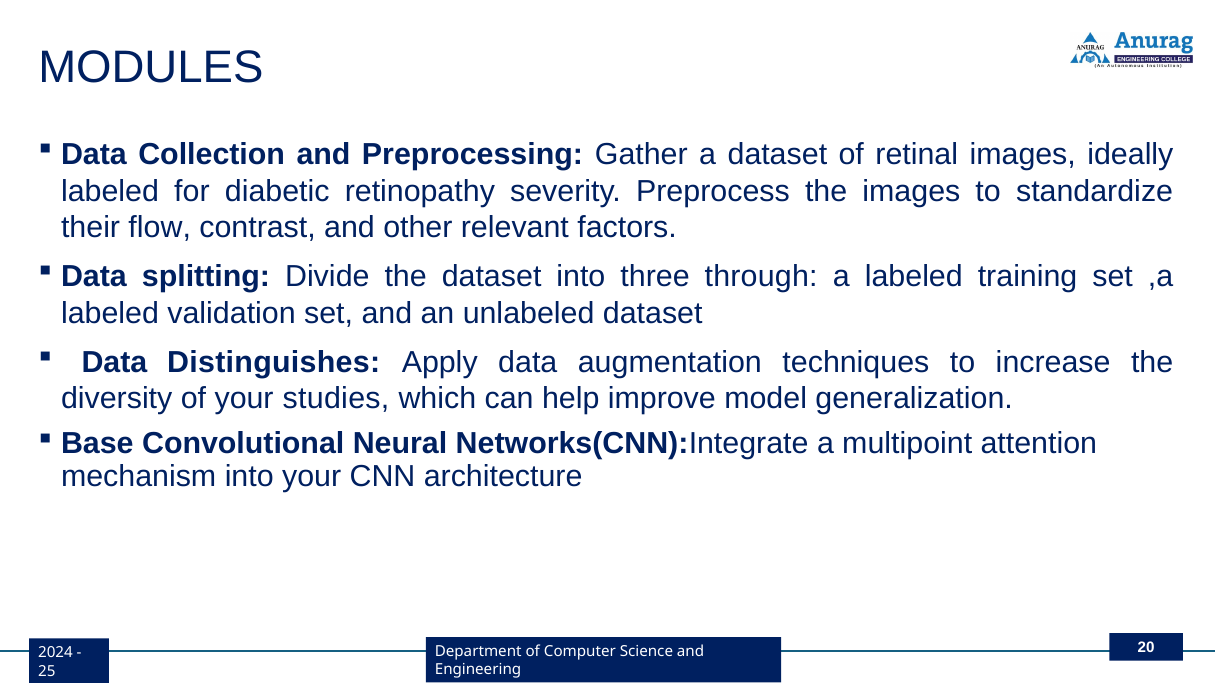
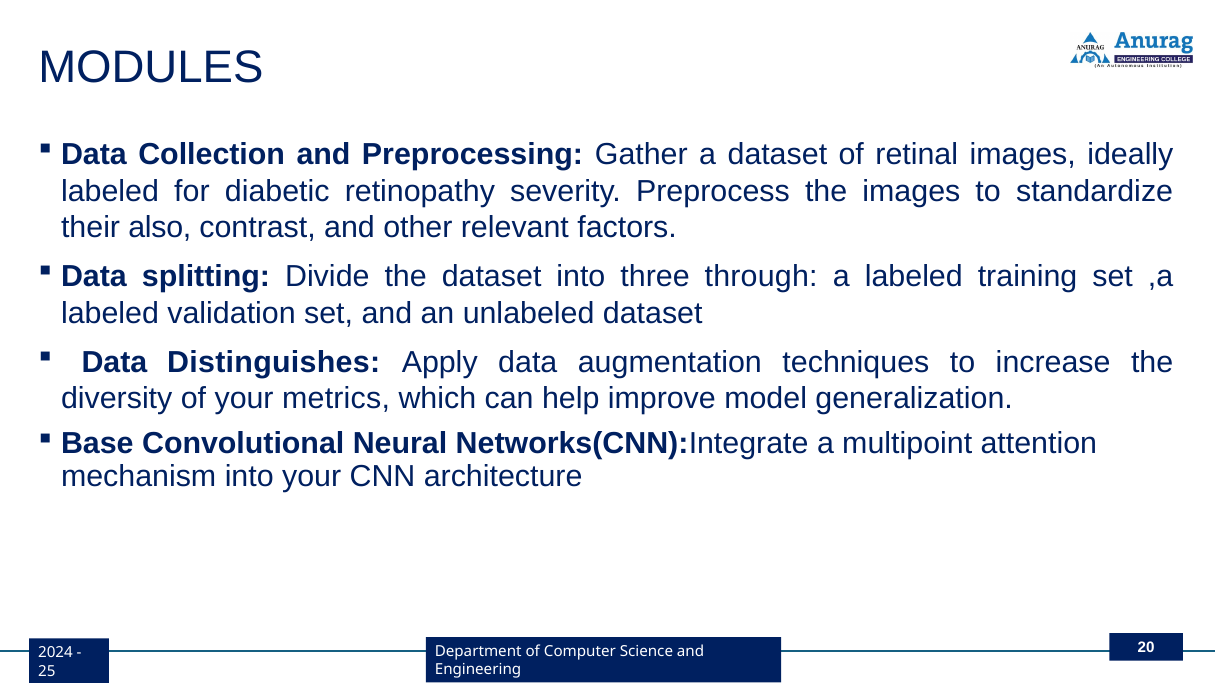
flow: flow -> also
studies: studies -> metrics
